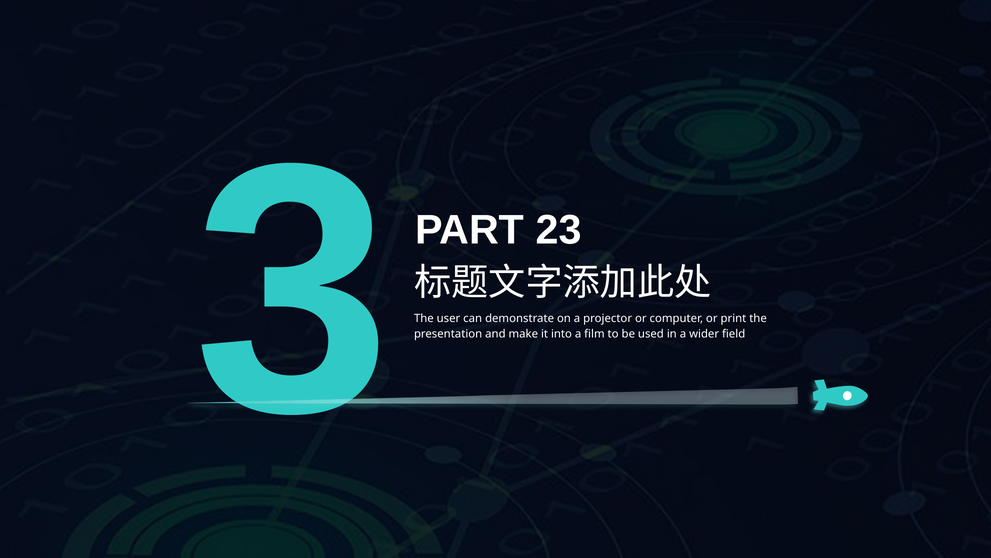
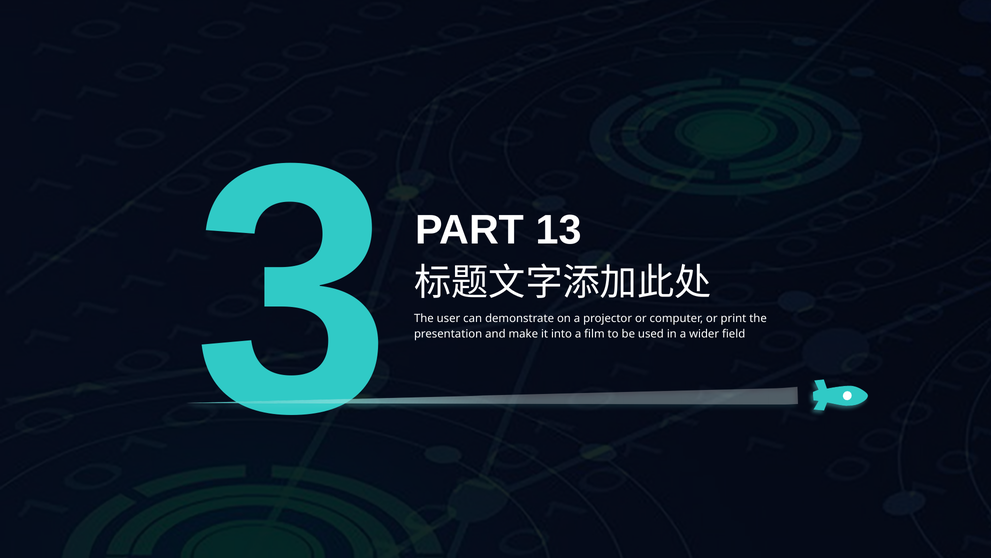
23: 23 -> 13
